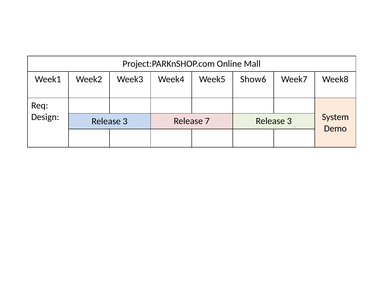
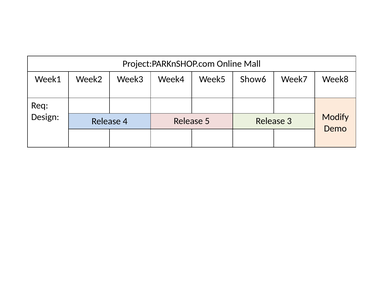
System: System -> Modify
3 at (125, 121): 3 -> 4
7: 7 -> 5
